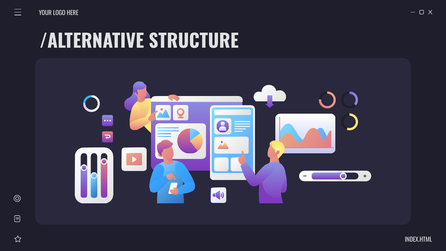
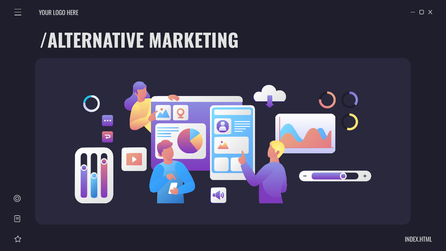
STRUCTURE: STRUCTURE -> MARKETING
